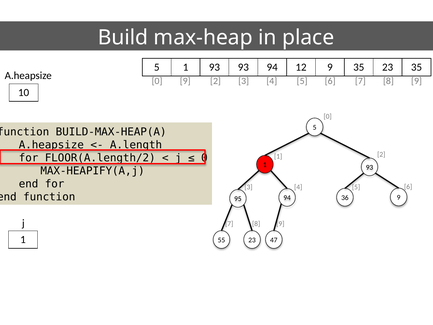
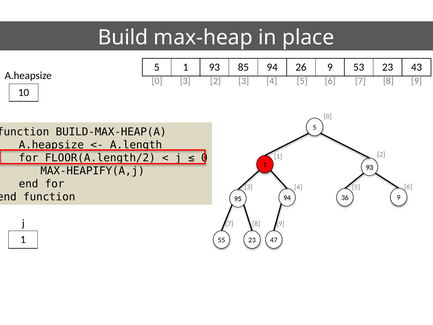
93 93: 93 -> 85
12: 12 -> 26
9 35: 35 -> 53
23 35: 35 -> 43
0 9: 9 -> 3
